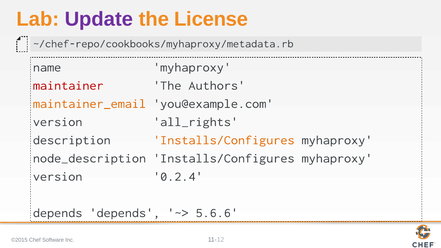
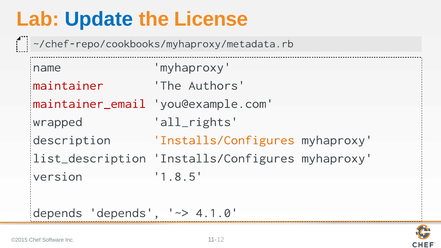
Update colour: purple -> blue
maintainer_email colour: orange -> red
version at (58, 122): version -> wrapped
node_description: node_description -> list_description
0.2.4: 0.2.4 -> 1.8.5
5.6.6: 5.6.6 -> 4.1.0
